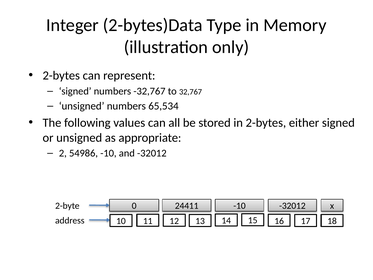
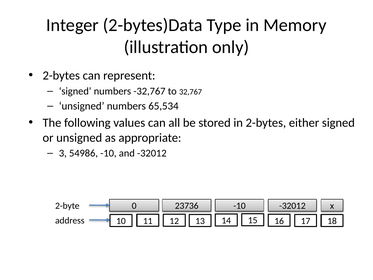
2: 2 -> 3
24411: 24411 -> 23736
